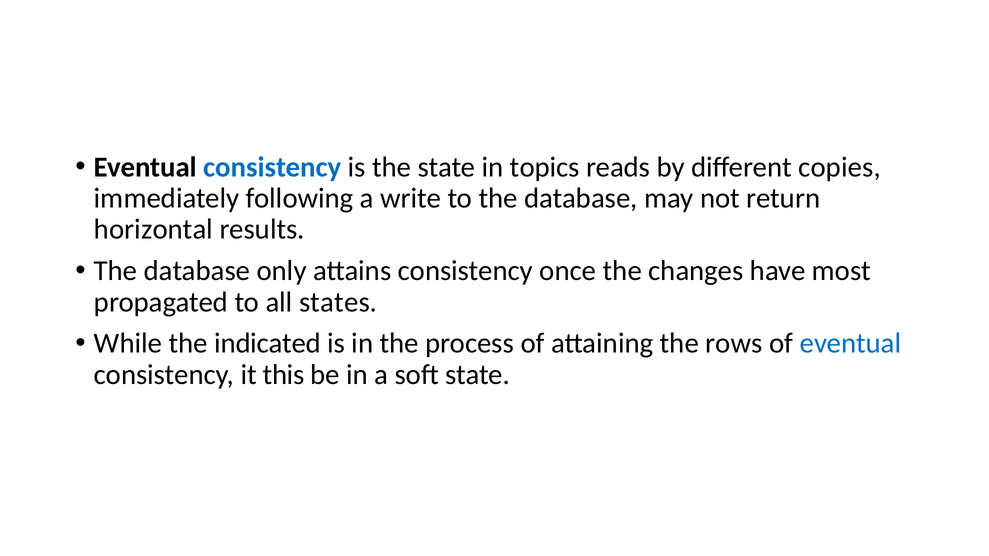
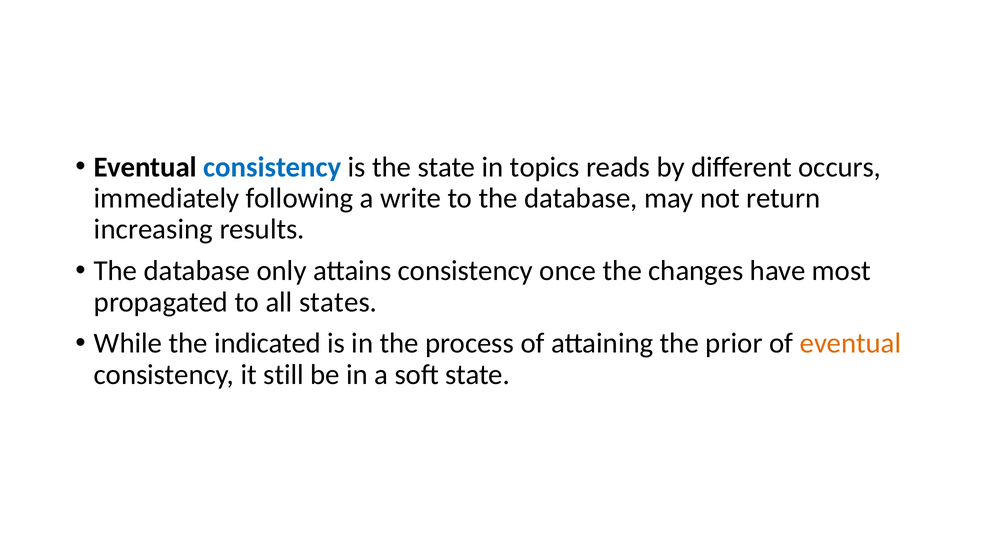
copies: copies -> occurs
horizontal: horizontal -> increasing
rows: rows -> prior
eventual at (850, 344) colour: blue -> orange
this: this -> still
